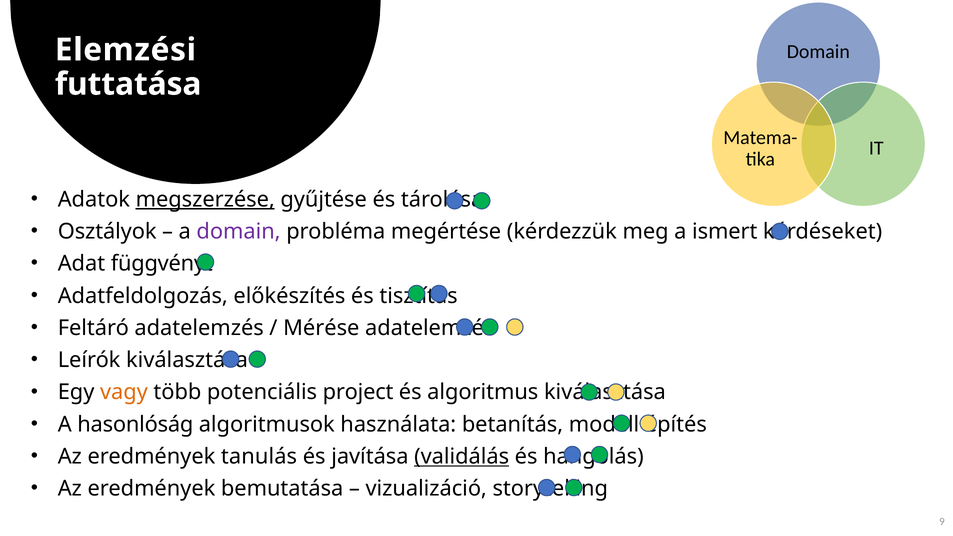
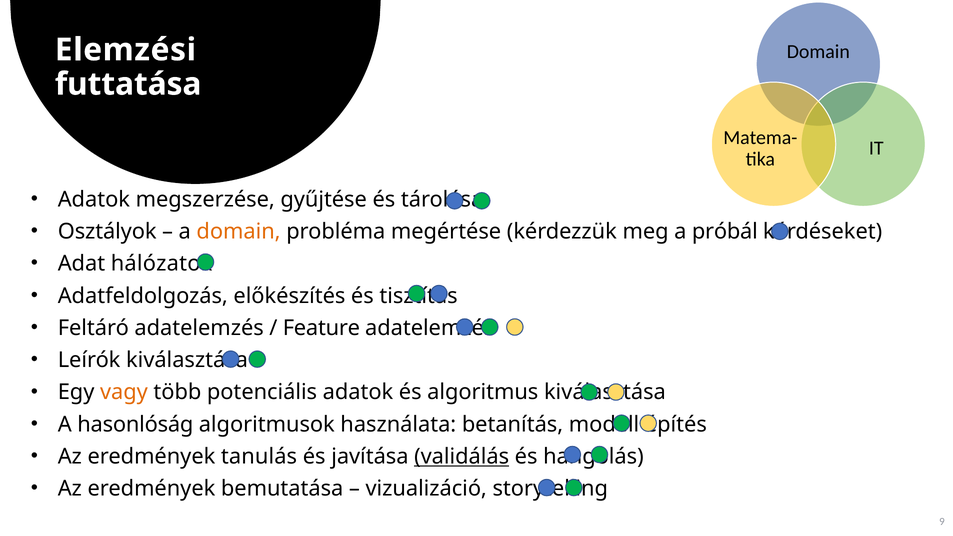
megszerzése underline: present -> none
domain at (239, 232) colour: purple -> orange
ismert: ismert -> próbál
függvényt: függvényt -> hálózatok
Mérése: Mérése -> Feature
potenciális project: project -> adatok
